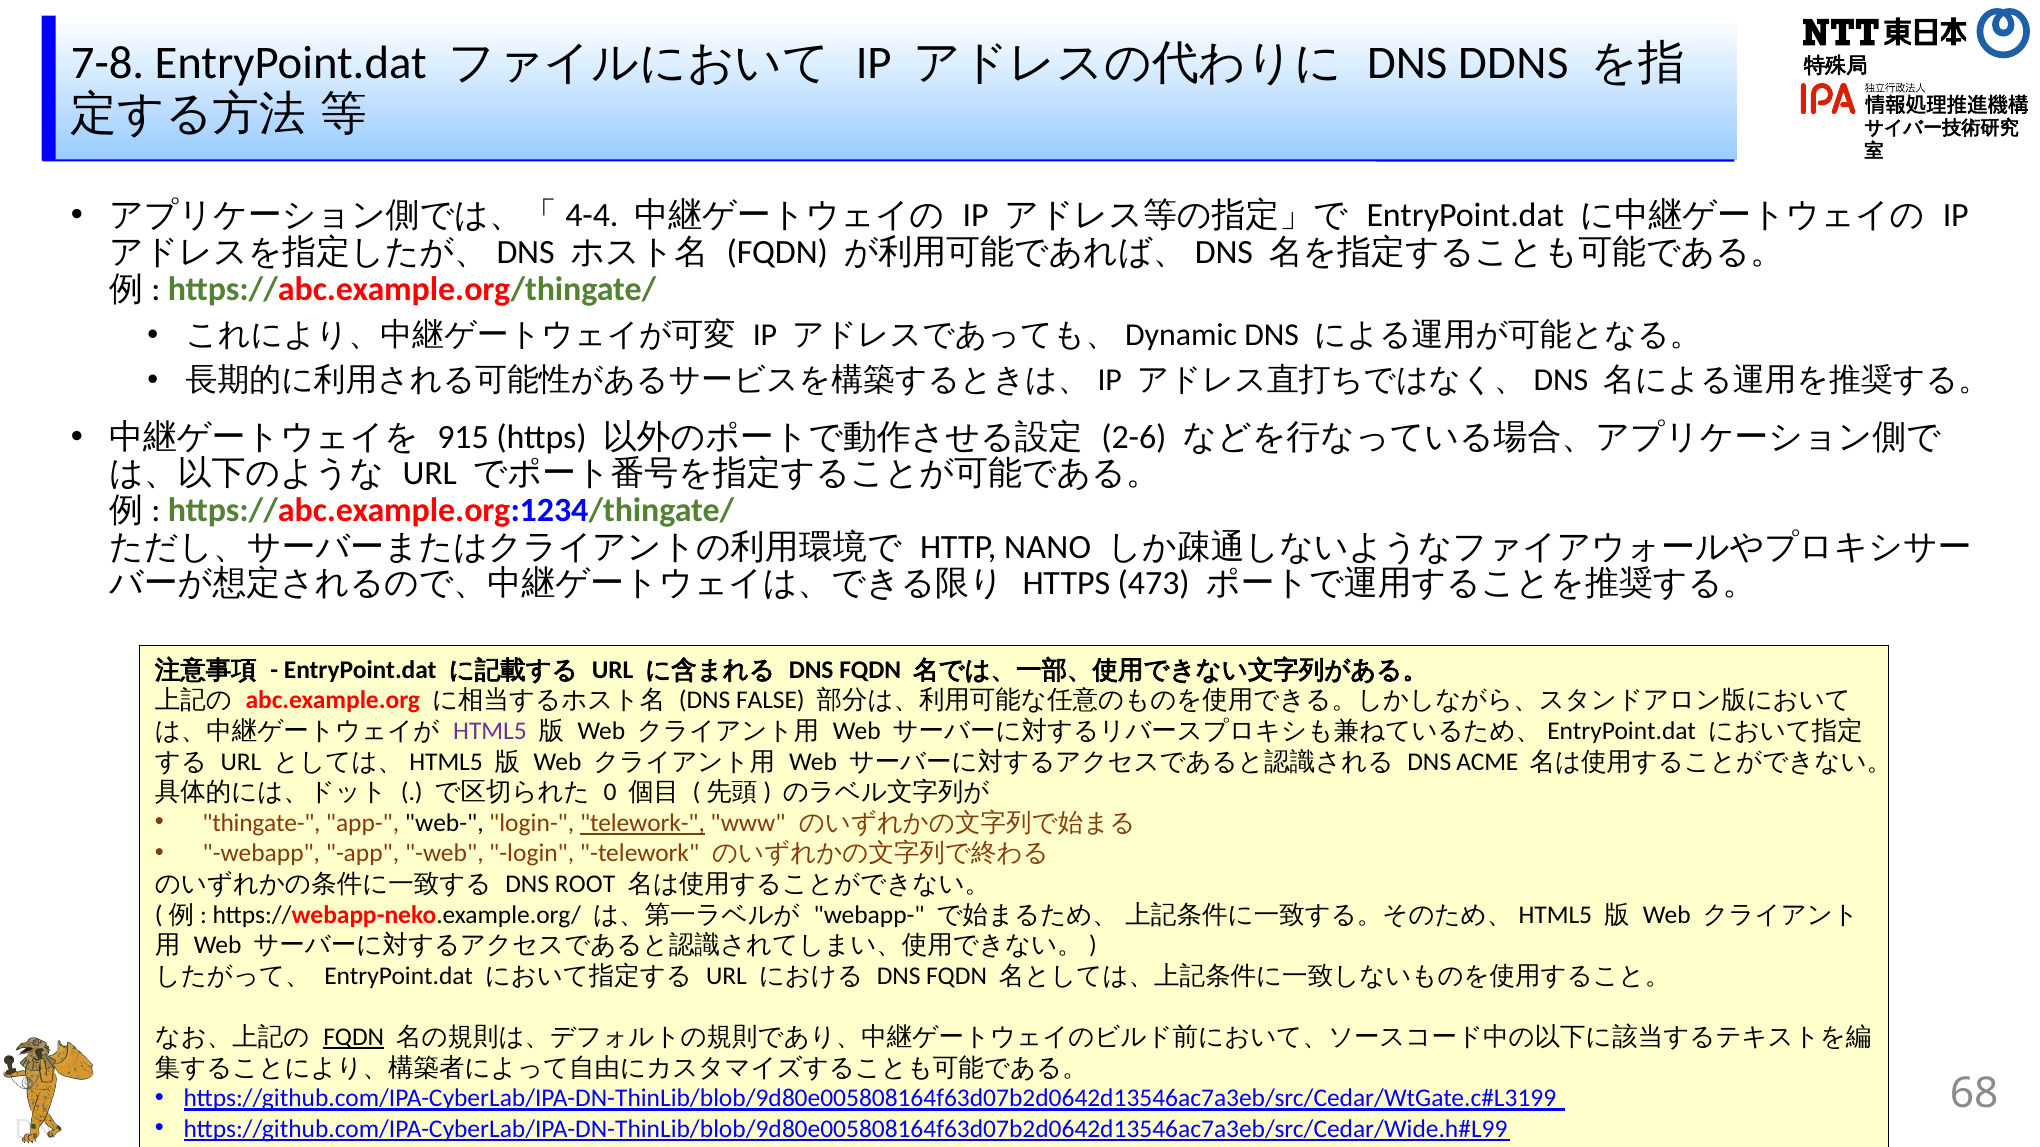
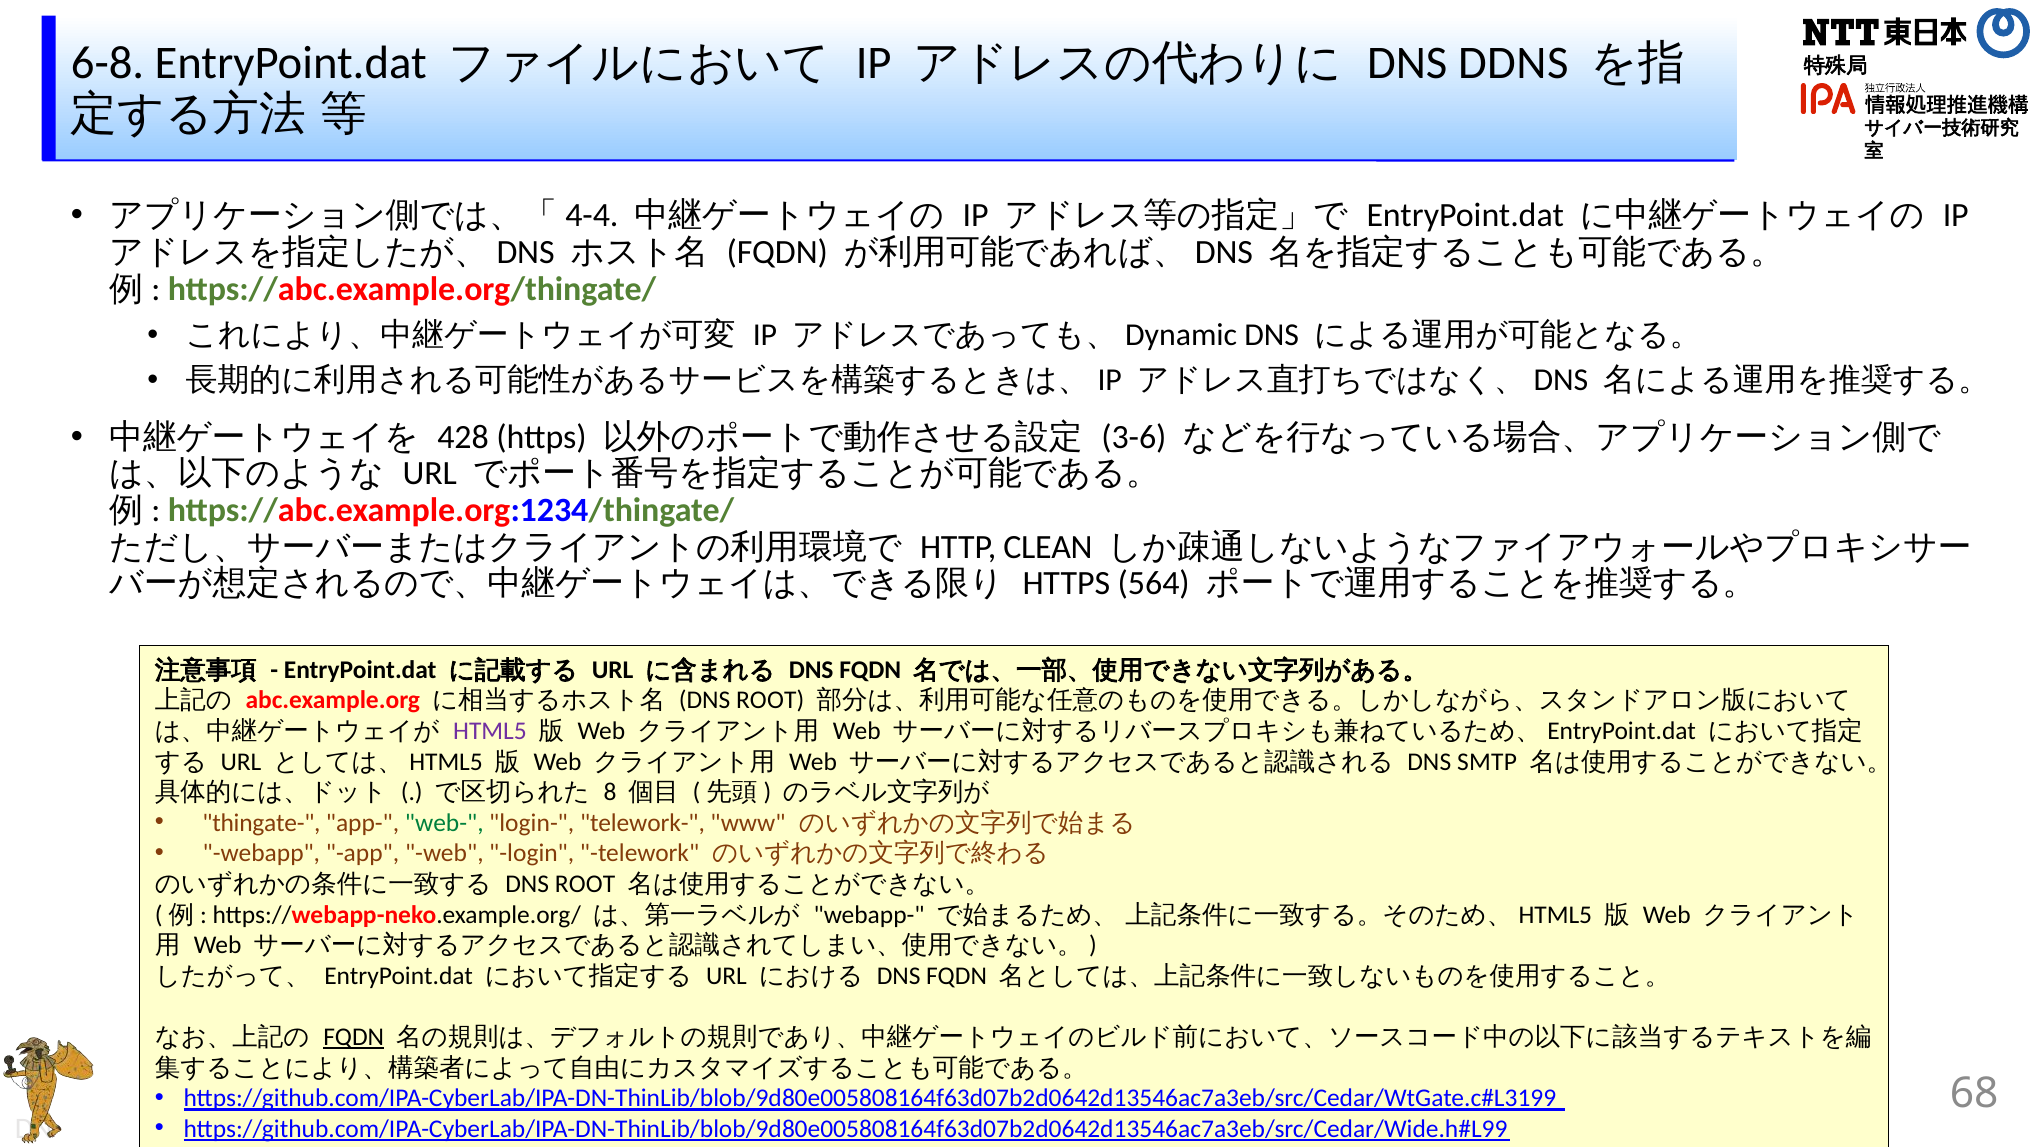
7-8: 7-8 -> 6-8
915: 915 -> 428
2-6: 2-6 -> 3-6
NANO: NANO -> CLEAN
473: 473 -> 564
FALSE at (770, 701): FALSE -> ROOT
ACME: ACME -> SMTP
0: 0 -> 8
web- colour: black -> green
telework- underline: present -> none
